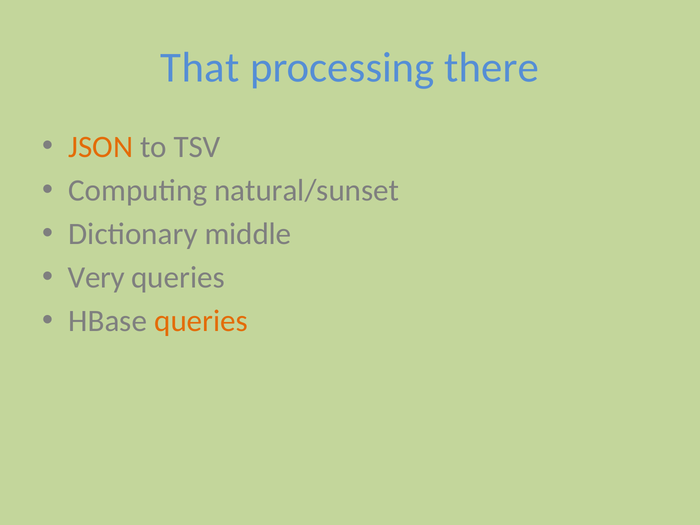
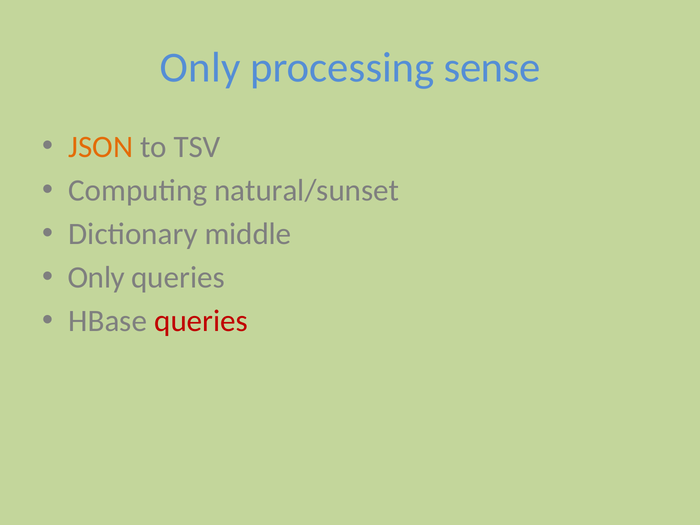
That at (200, 68): That -> Only
there: there -> sense
Very at (96, 278): Very -> Only
queries at (201, 321) colour: orange -> red
